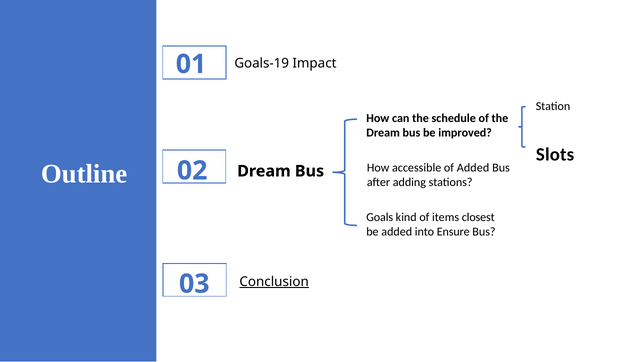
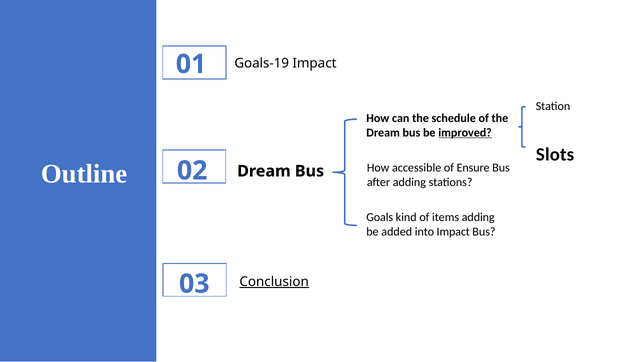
improved underline: none -> present
of Added: Added -> Ensure
items closest: closest -> adding
into Ensure: Ensure -> Impact
